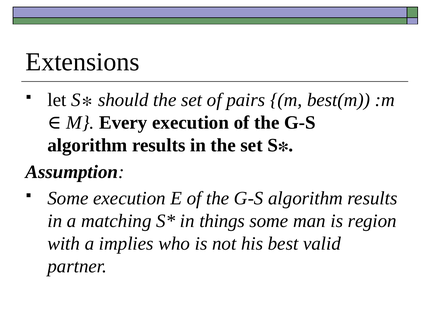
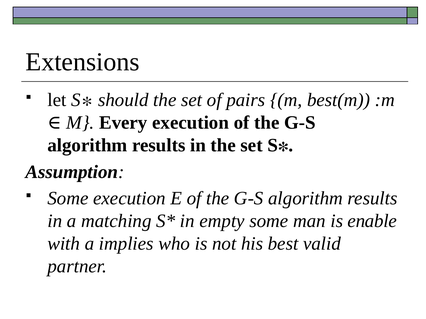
things: things -> empty
region: region -> enable
